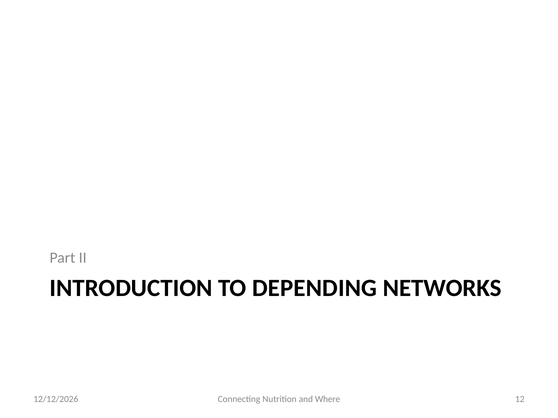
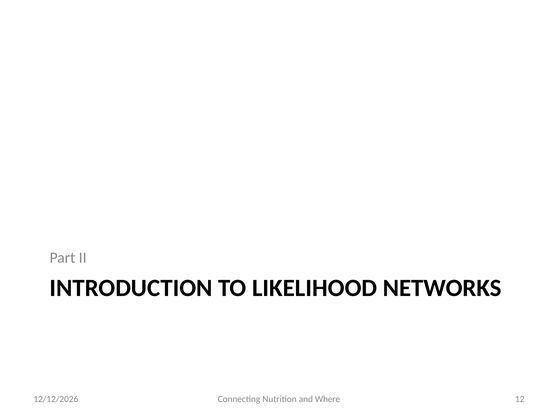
DEPENDING: DEPENDING -> LIKELIHOOD
